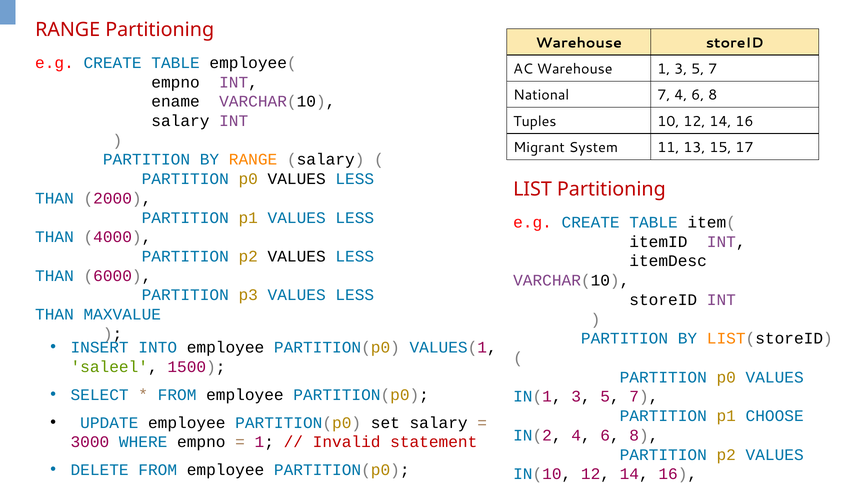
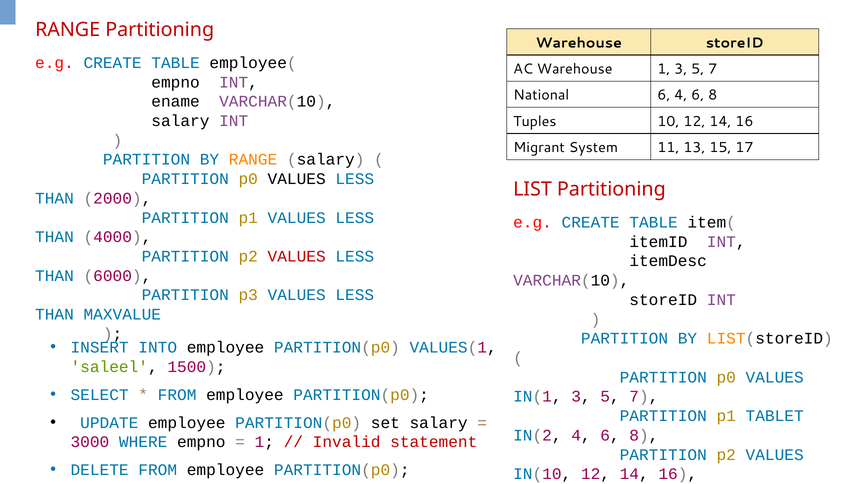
National 7: 7 -> 6
VALUES at (297, 257) colour: black -> red
CHOOSE: CHOOSE -> TABLET
